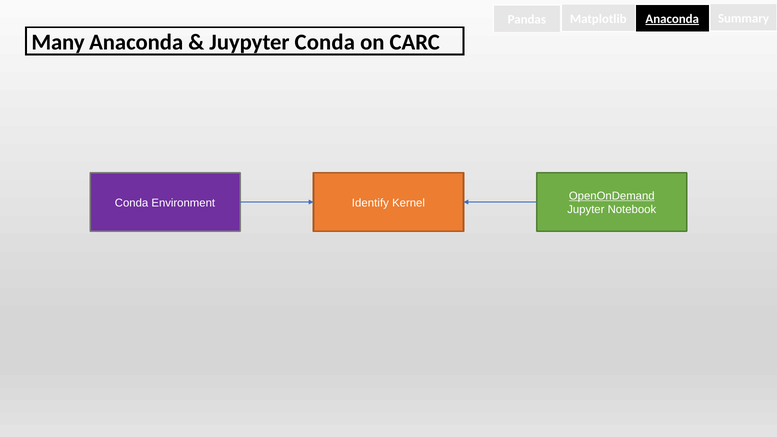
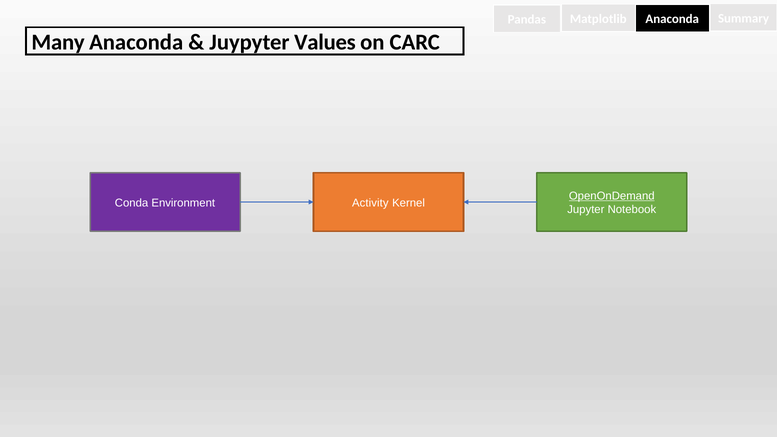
Anaconda at (672, 19) underline: present -> none
Juypyter Conda: Conda -> Values
Identify: Identify -> Activity
